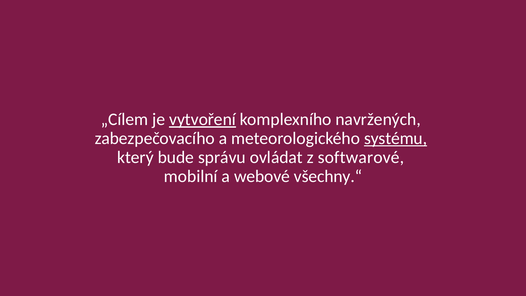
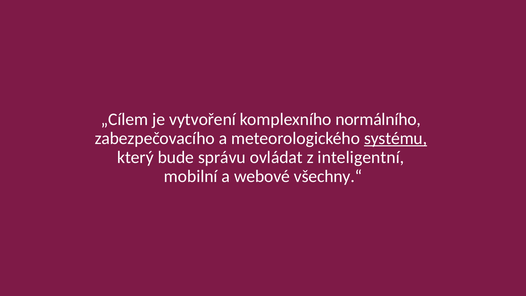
vytvoření underline: present -> none
navržených: navržených -> normálního
softwarové: softwarové -> inteligentní
